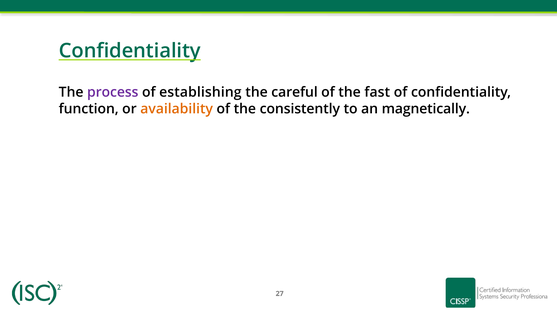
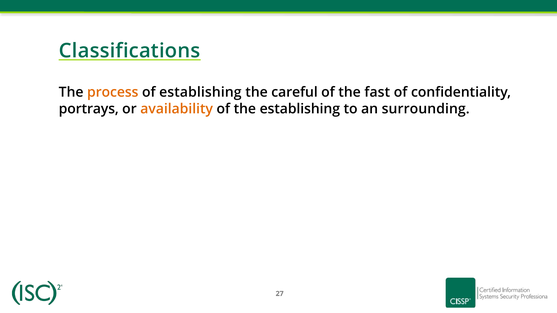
Confidentiality at (130, 51): Confidentiality -> Classifications
process colour: purple -> orange
function: function -> portrays
the consistently: consistently -> establishing
magnetically: magnetically -> surrounding
